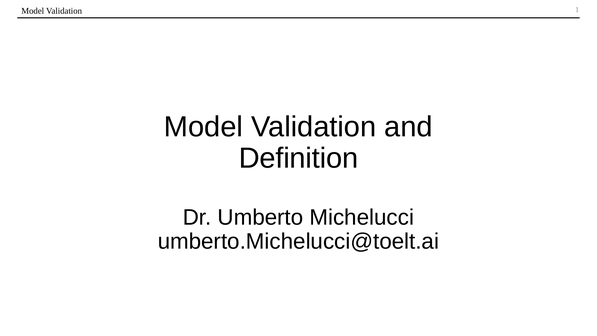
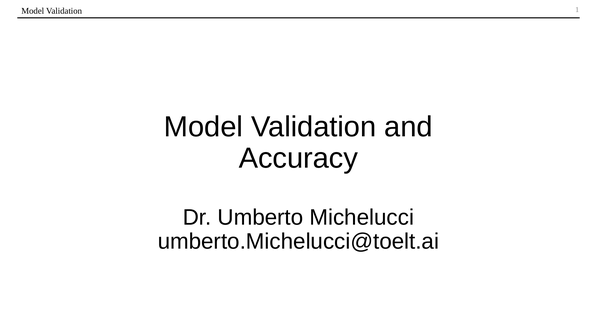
Definition: Definition -> Accuracy
